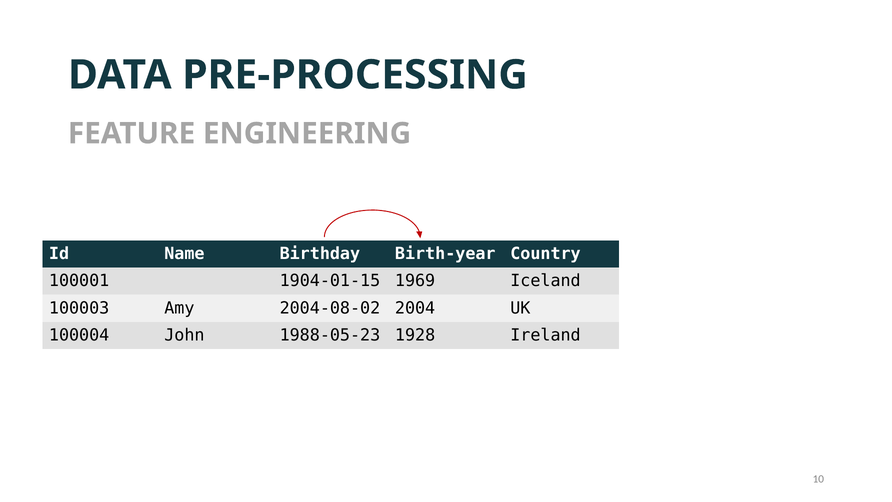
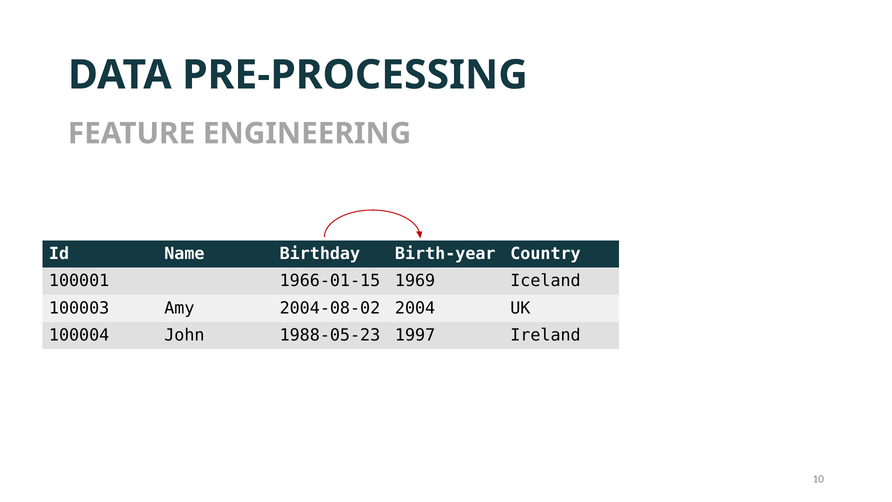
1904-01-15: 1904-01-15 -> 1966-01-15
1928: 1928 -> 1997
